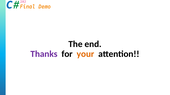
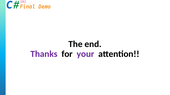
your colour: orange -> purple
